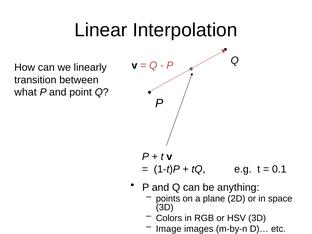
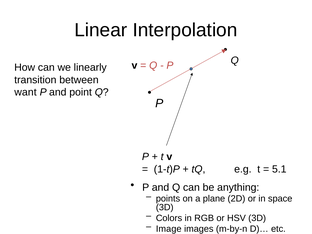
what: what -> want
0.1: 0.1 -> 5.1
